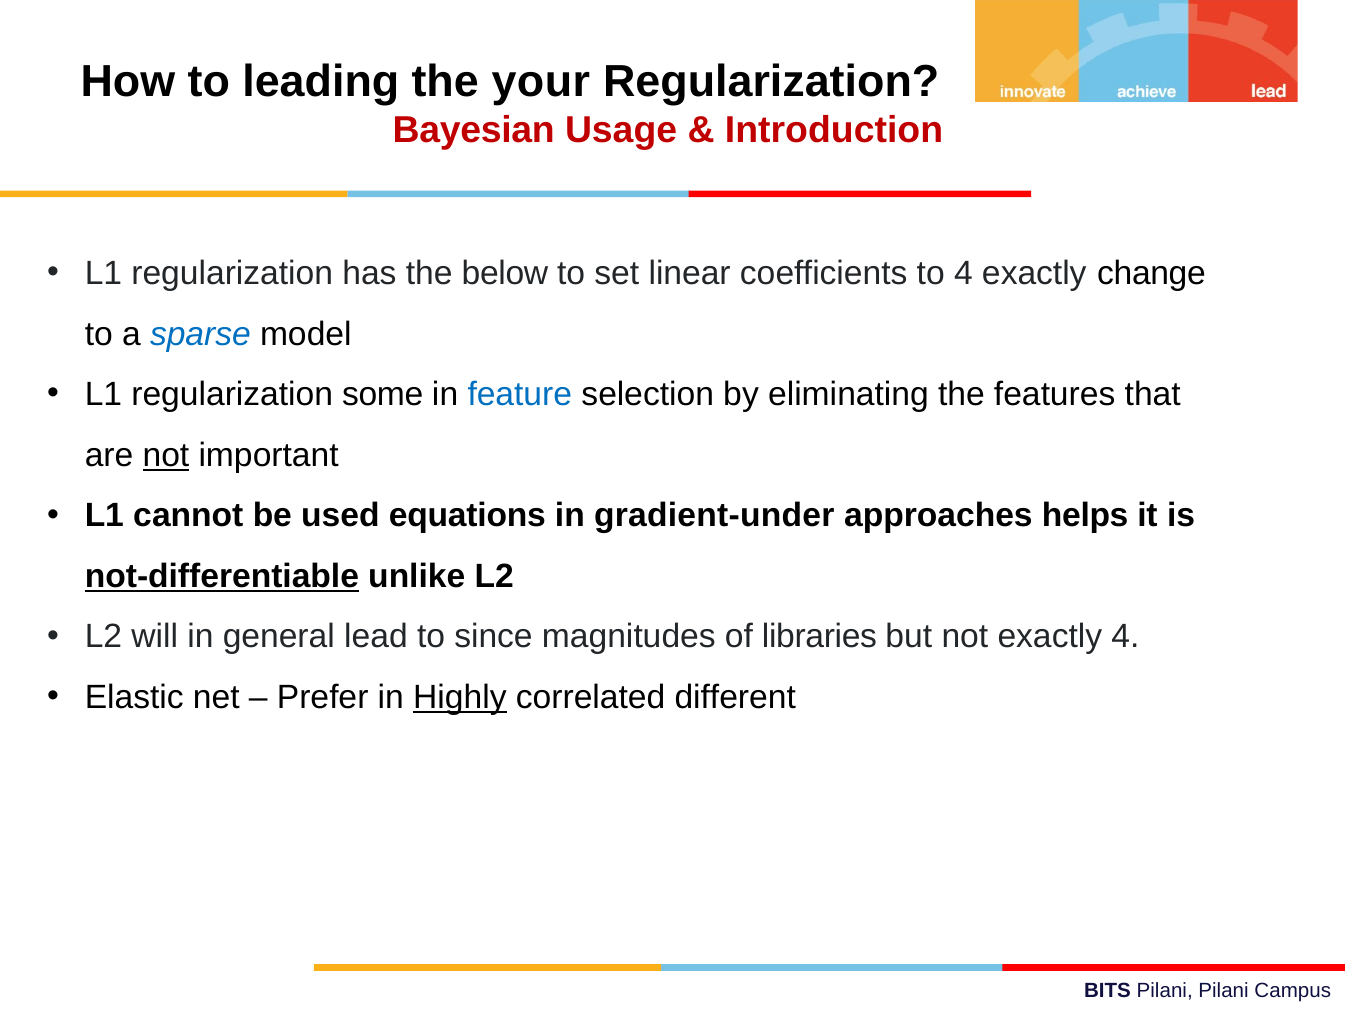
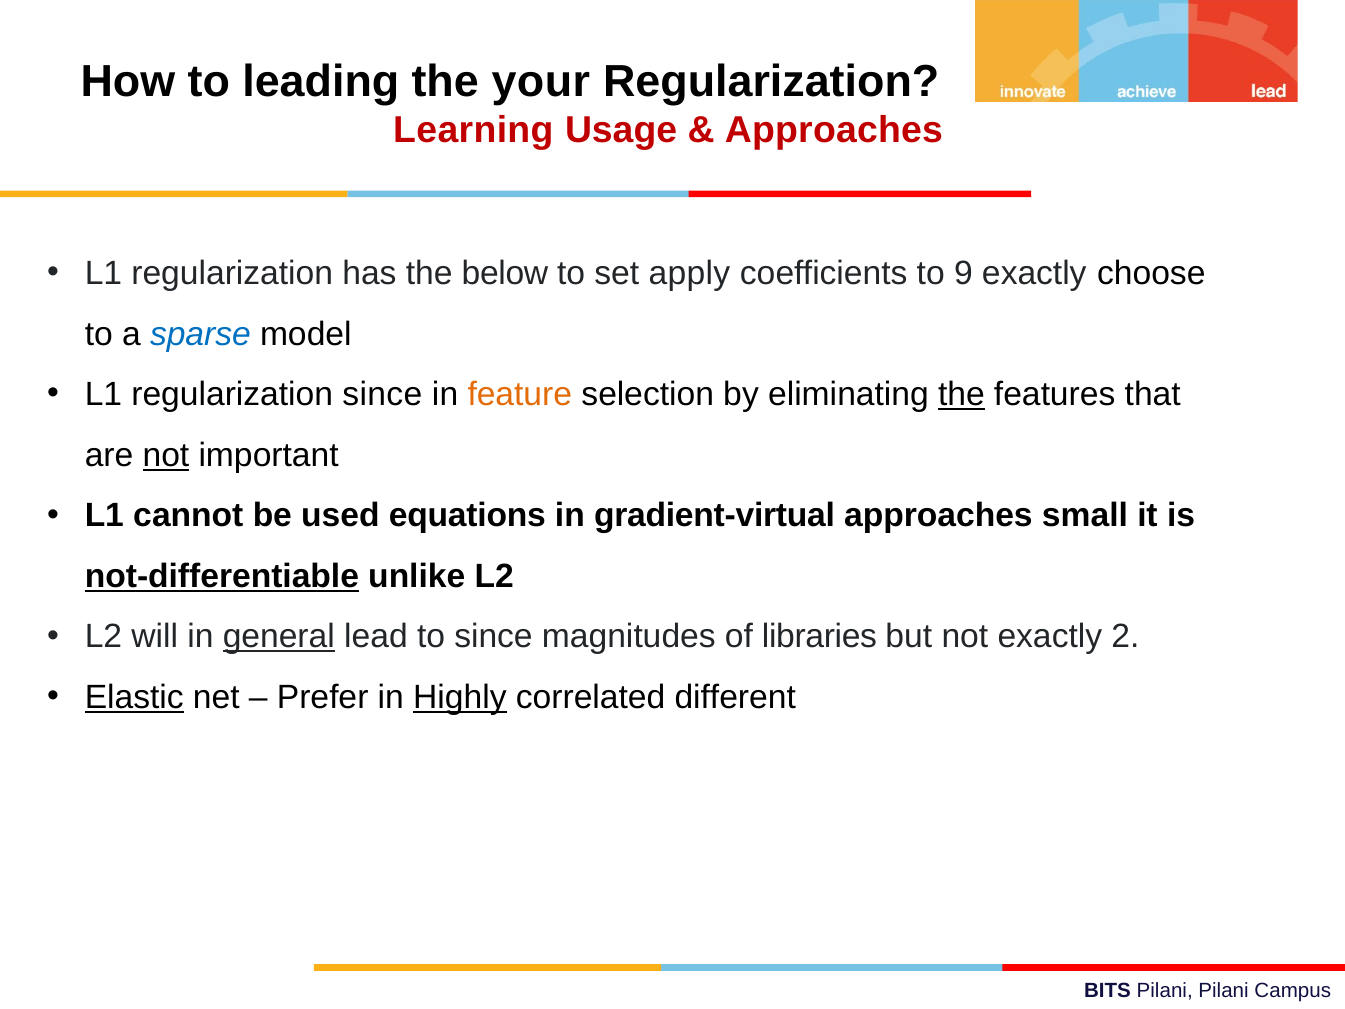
Bayesian: Bayesian -> Learning
Introduction at (834, 130): Introduction -> Approaches
linear: linear -> apply
to 4: 4 -> 9
change: change -> choose
regularization some: some -> since
feature colour: blue -> orange
the at (961, 395) underline: none -> present
gradient-under: gradient-under -> gradient-virtual
helps: helps -> small
general underline: none -> present
exactly 4: 4 -> 2
Elastic underline: none -> present
